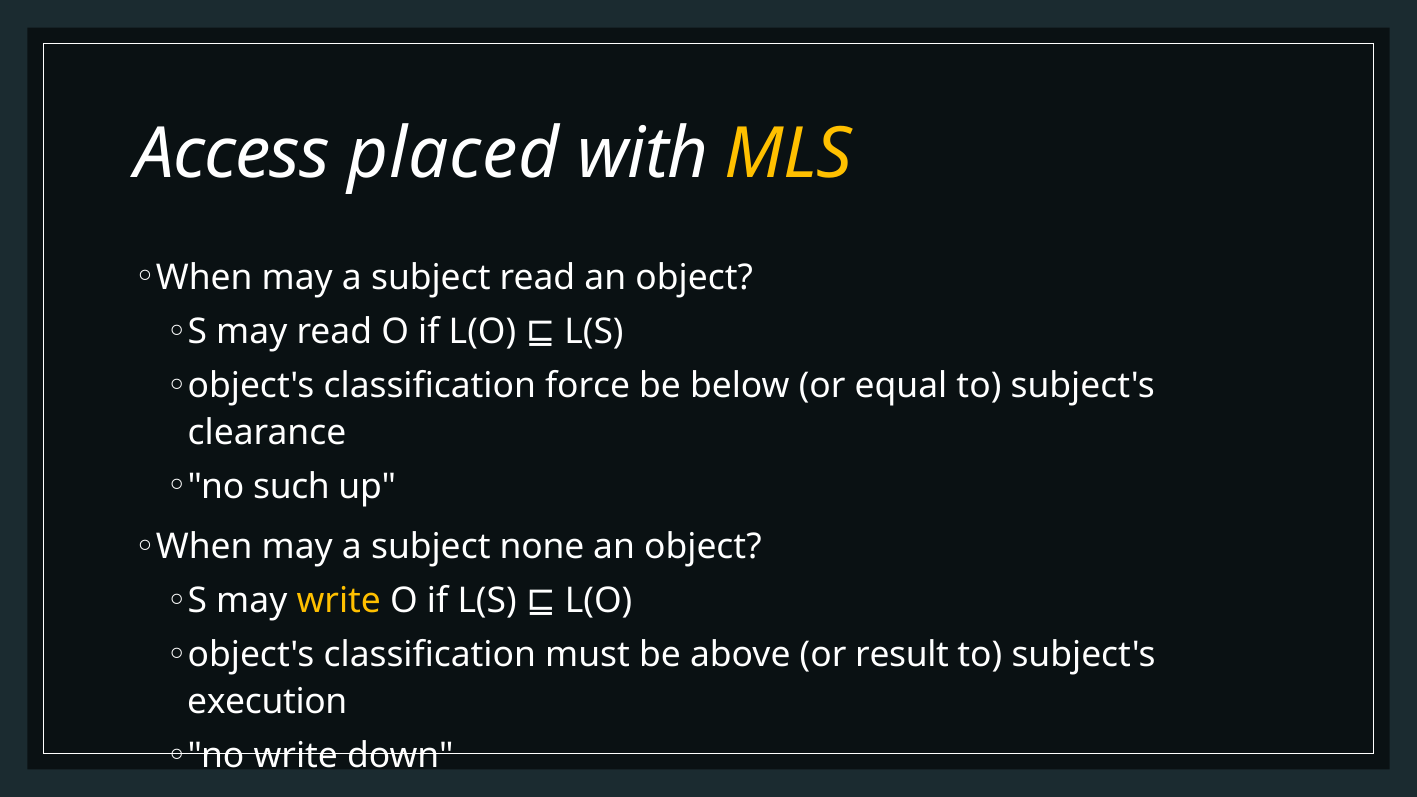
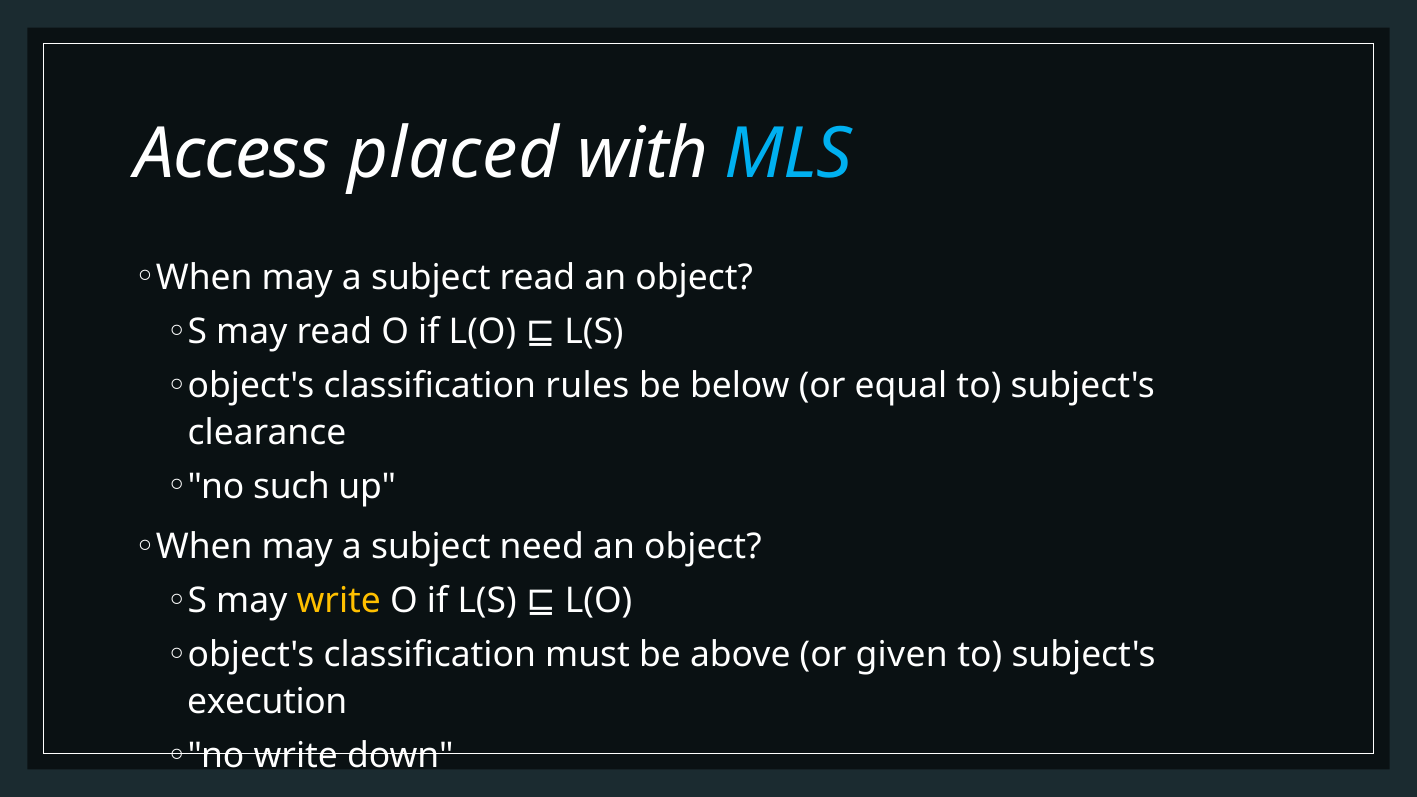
MLS colour: yellow -> light blue
force: force -> rules
none: none -> need
result: result -> given
